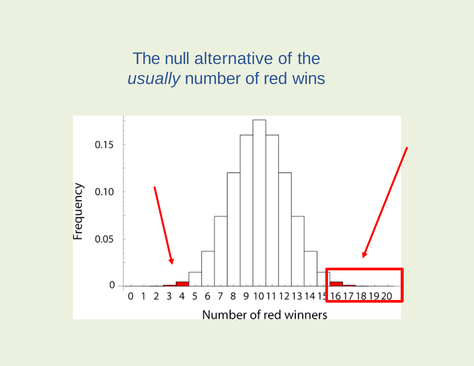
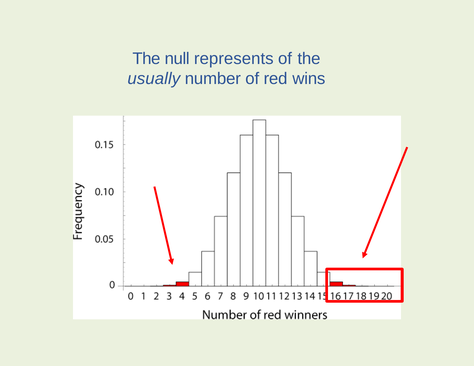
alternative: alternative -> represents
